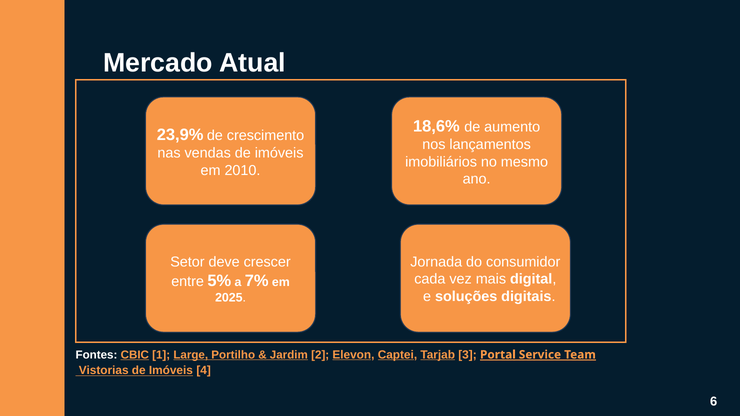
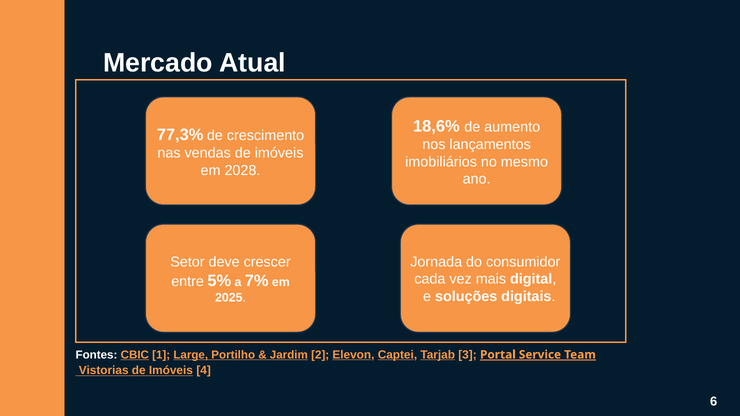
23,9%: 23,9% -> 77,3%
2010: 2010 -> 2028
